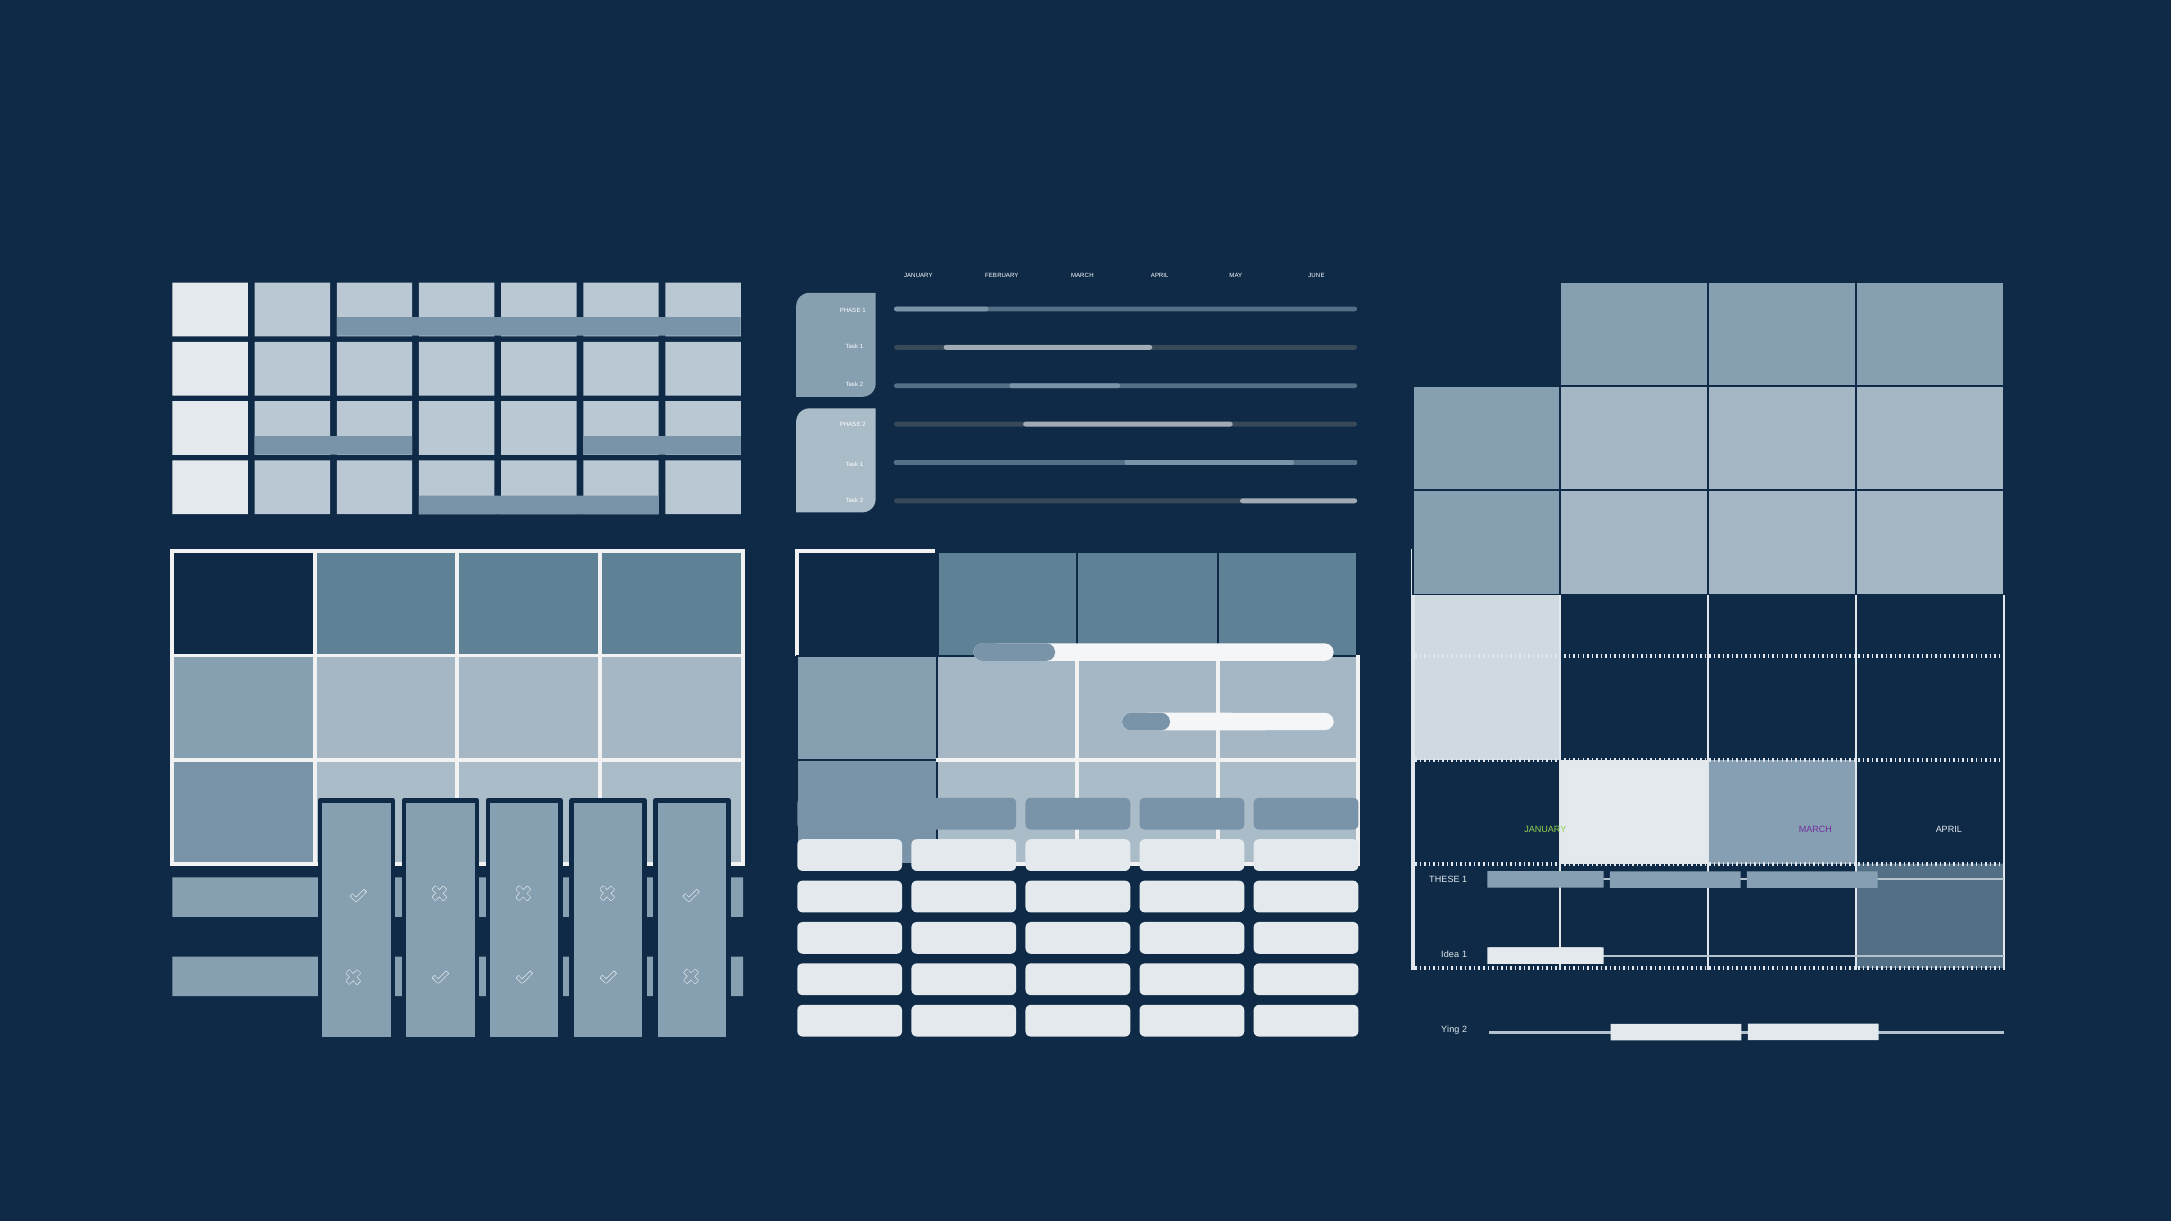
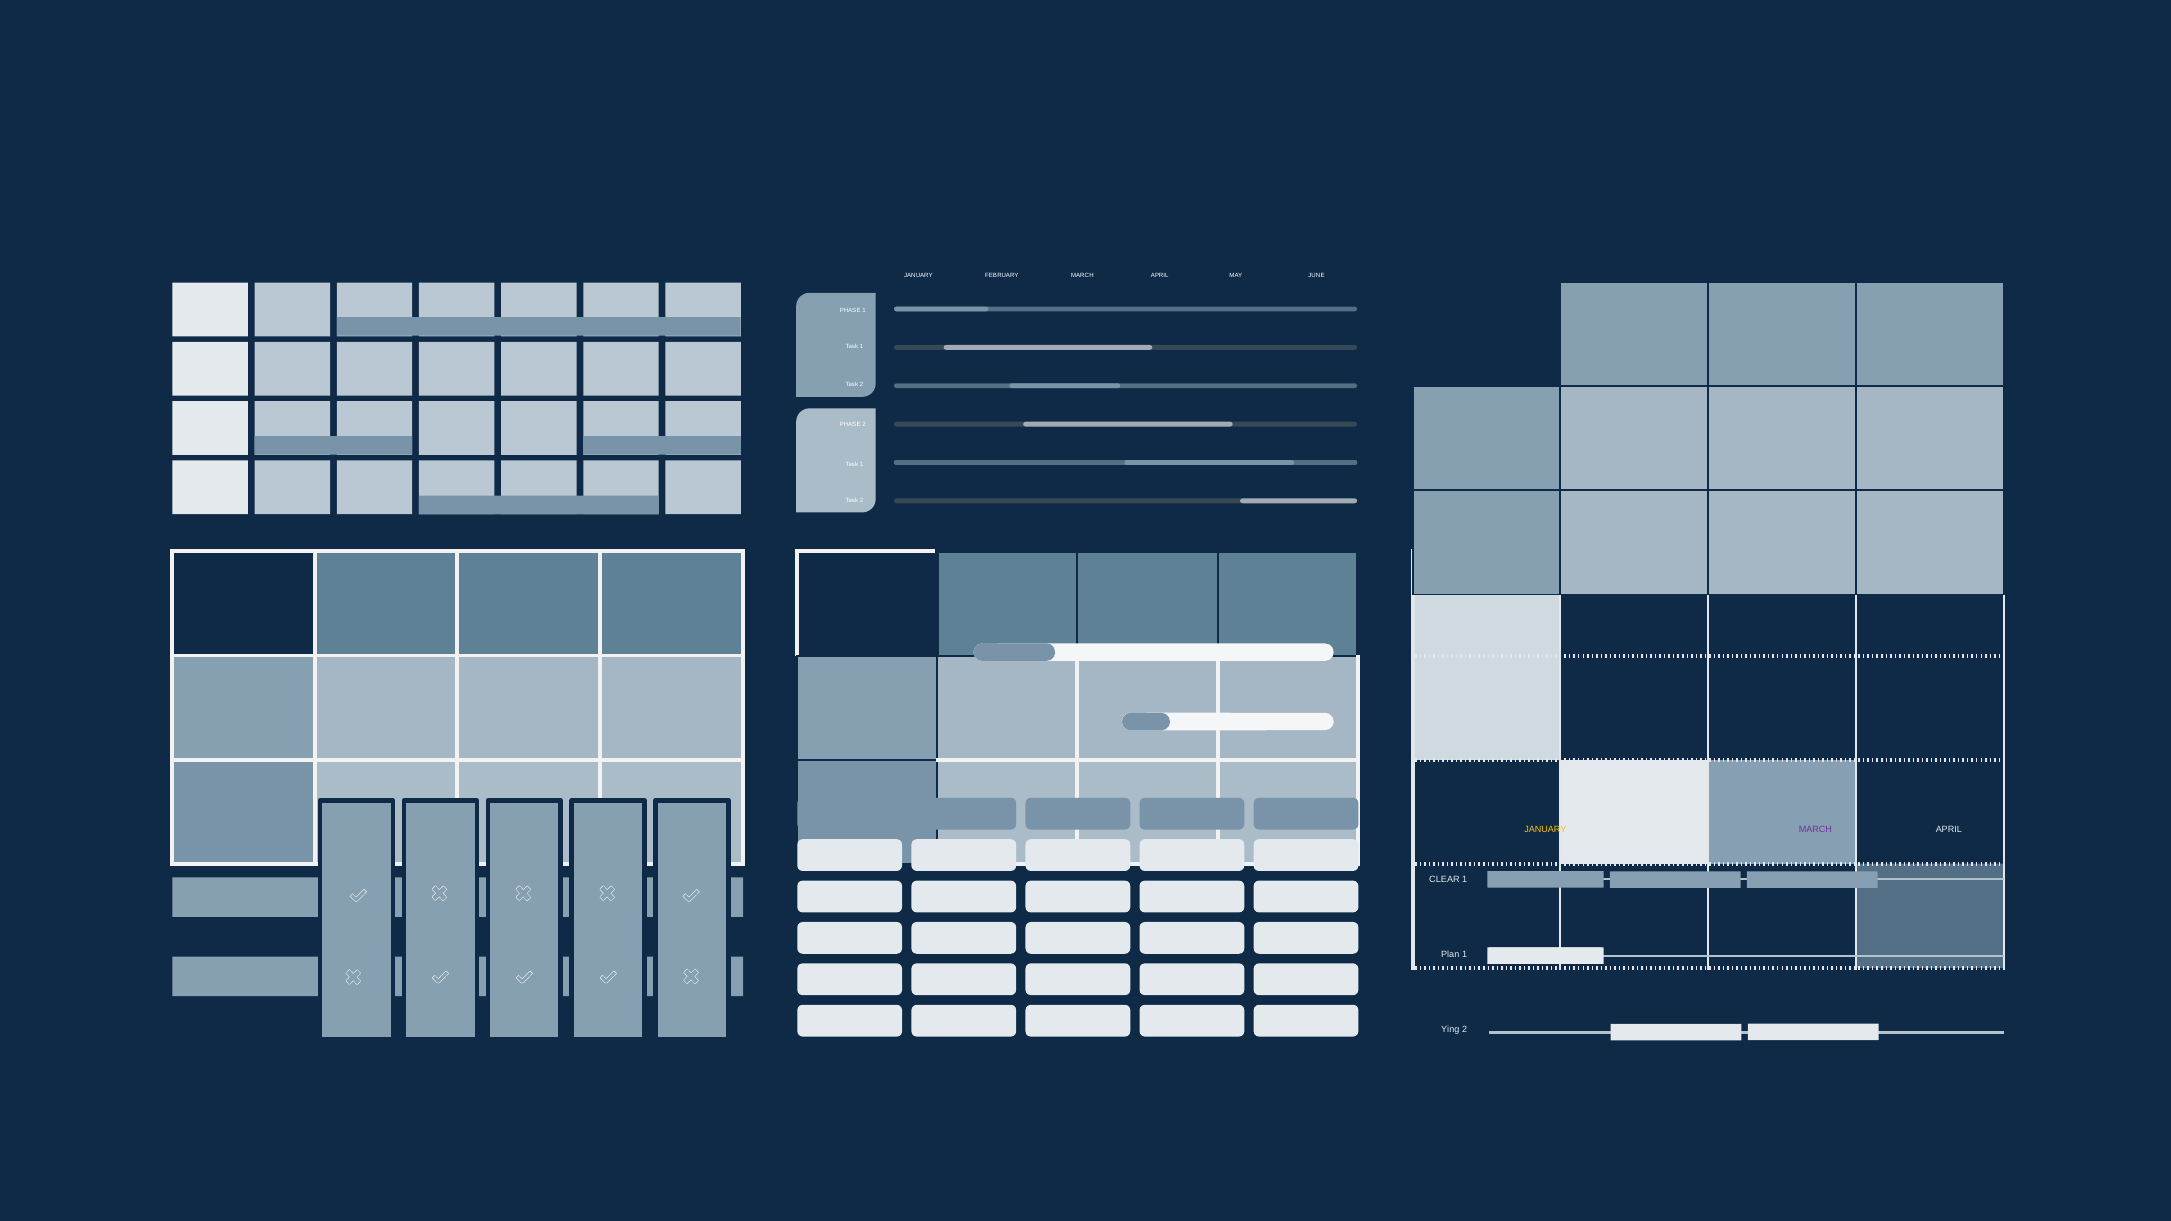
JANUARY at (1545, 830) colour: light green -> yellow
THESE: THESE -> CLEAR
Idea: Idea -> Plan
